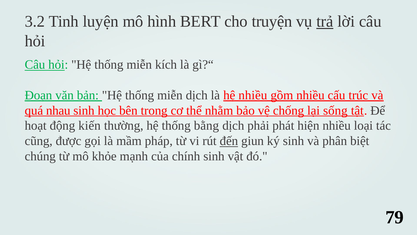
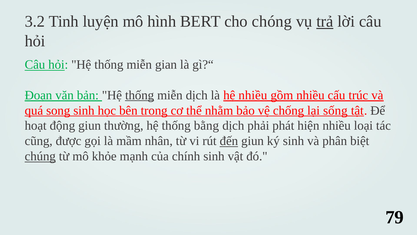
truyện: truyện -> chóng
kích: kích -> gian
thống at (140, 95) underline: none -> present
nhau: nhau -> song
động kiến: kiến -> giun
pháp: pháp -> nhân
chúng underline: none -> present
